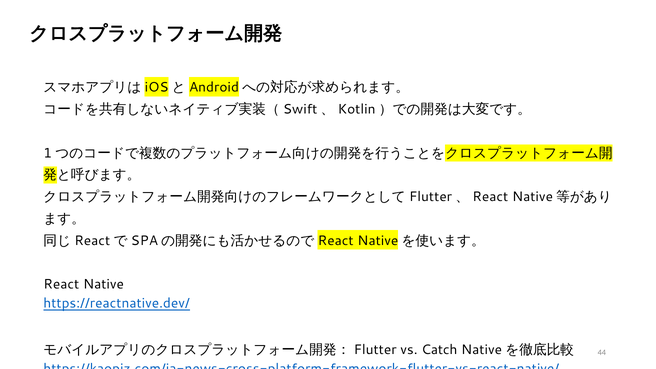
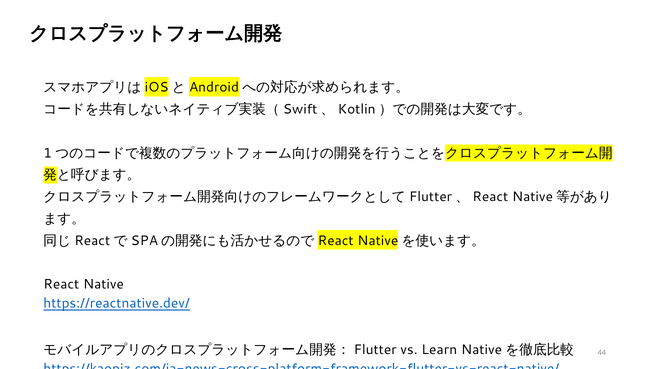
Catch: Catch -> Learn
